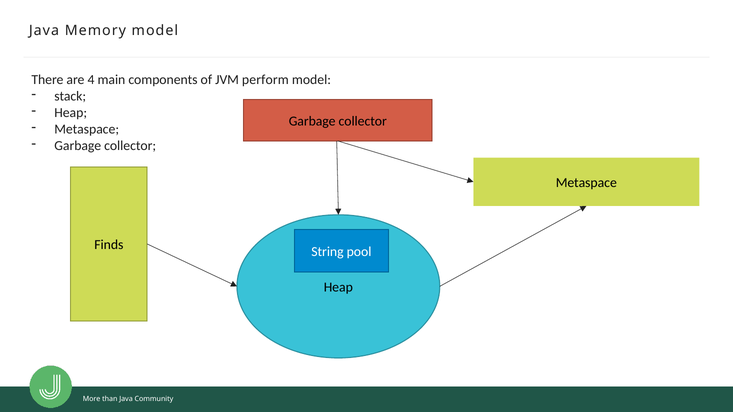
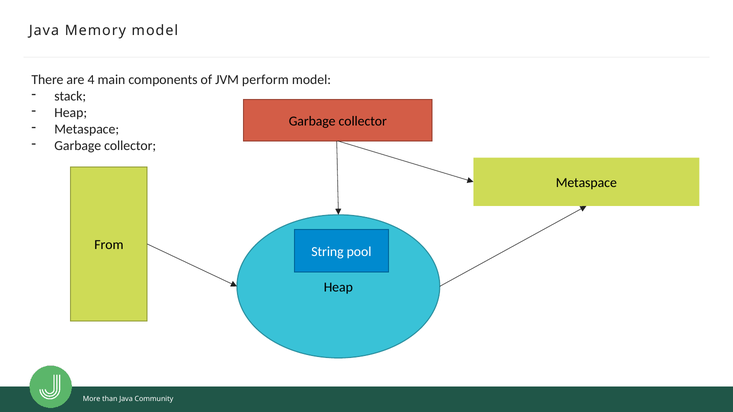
Finds: Finds -> From
